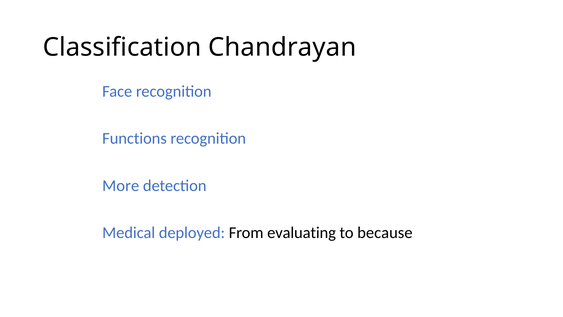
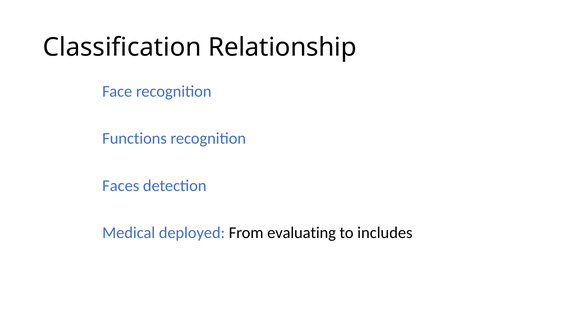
Chandrayan: Chandrayan -> Relationship
More: More -> Faces
because: because -> includes
